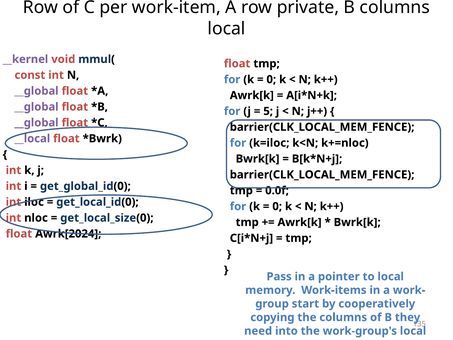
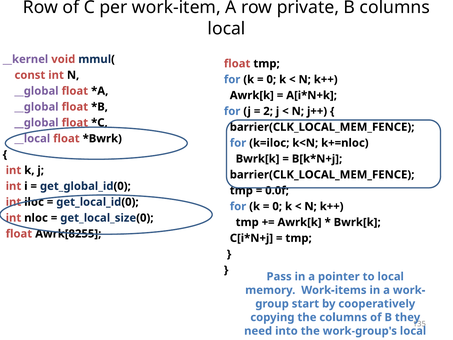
5: 5 -> 2
Awrk[2024: Awrk[2024 -> Awrk[8255
